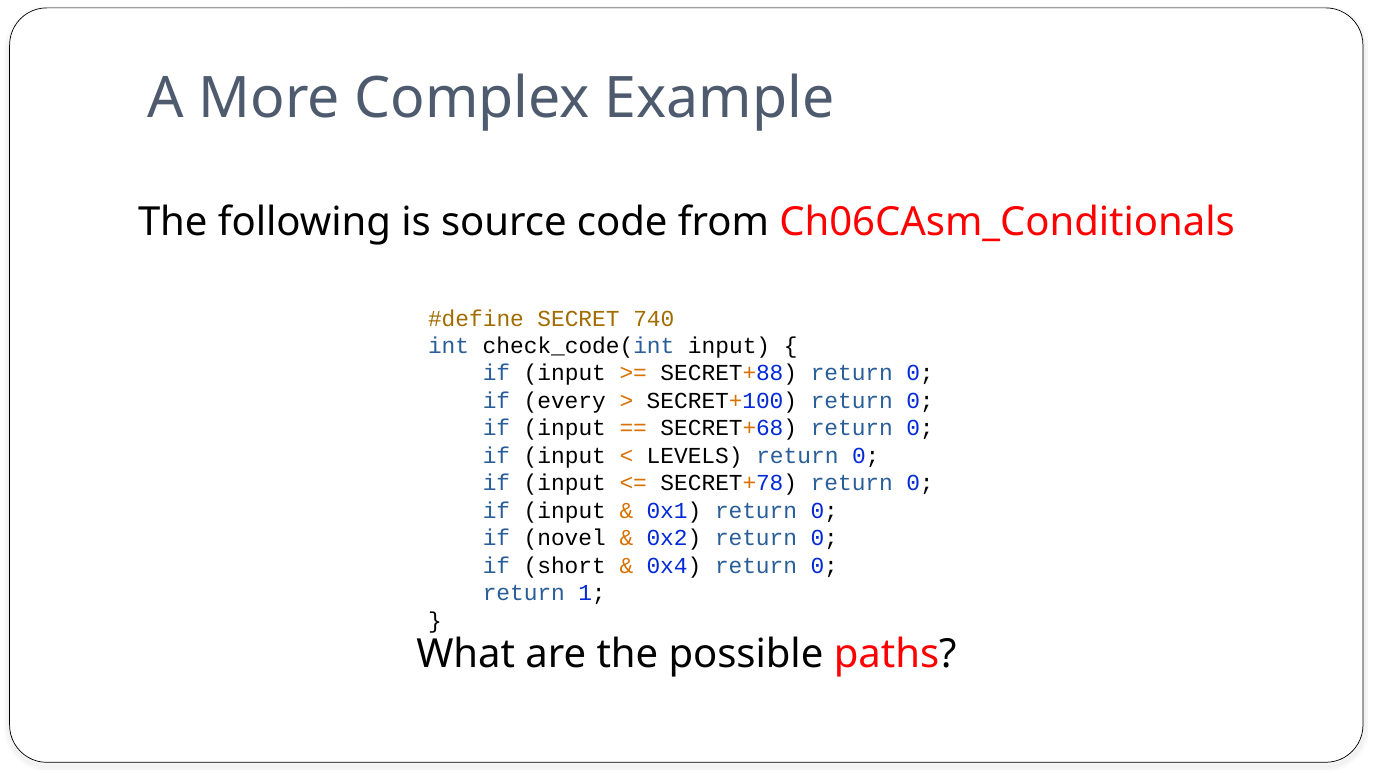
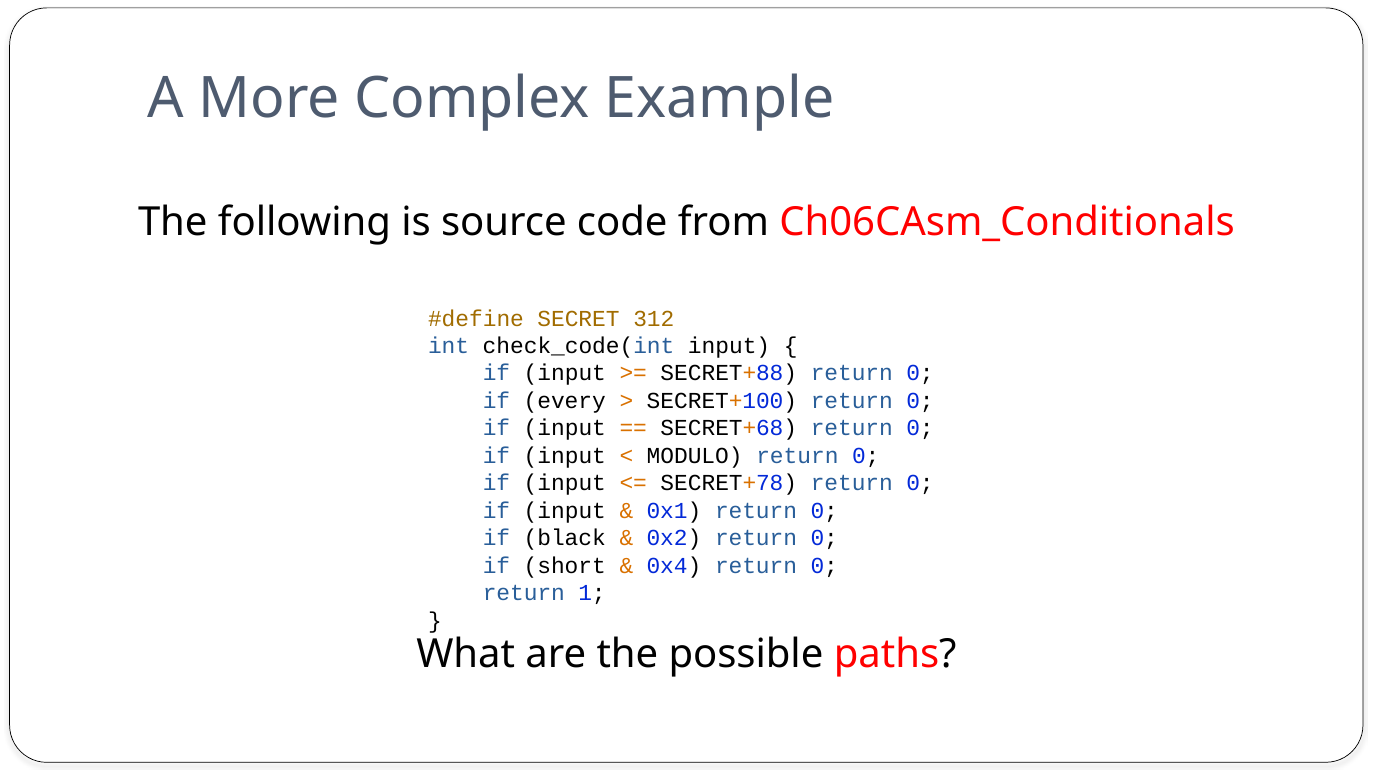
740: 740 -> 312
LEVELS: LEVELS -> MODULO
novel: novel -> black
